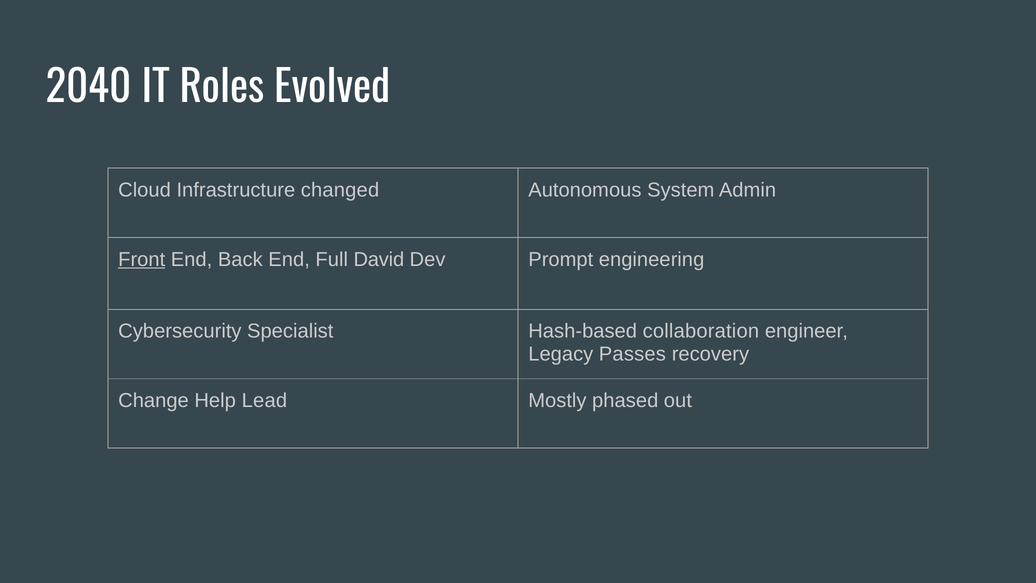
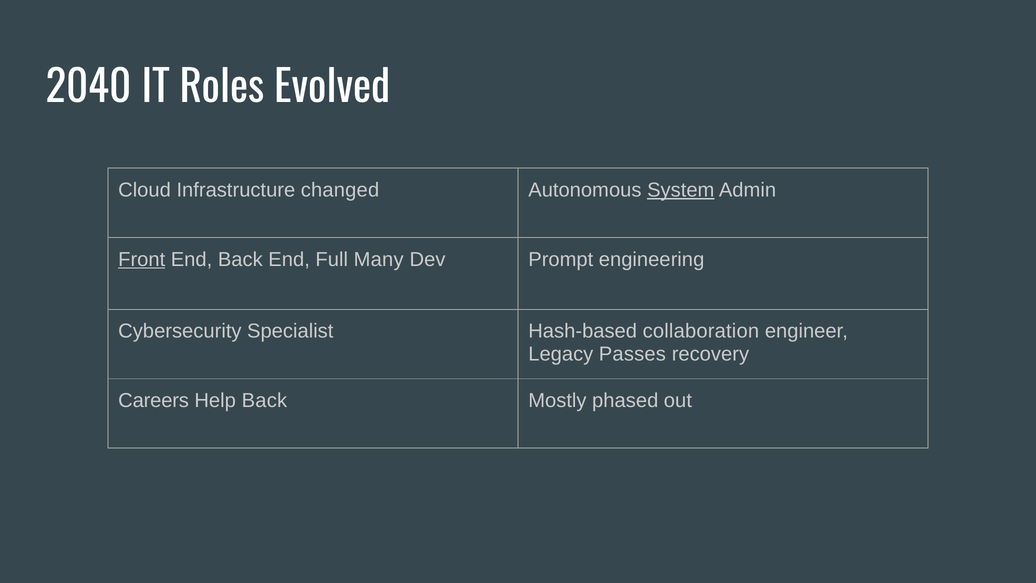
System underline: none -> present
David: David -> Many
Change: Change -> Careers
Help Lead: Lead -> Back
